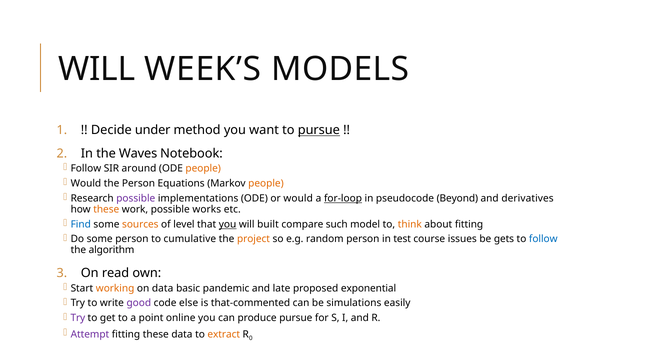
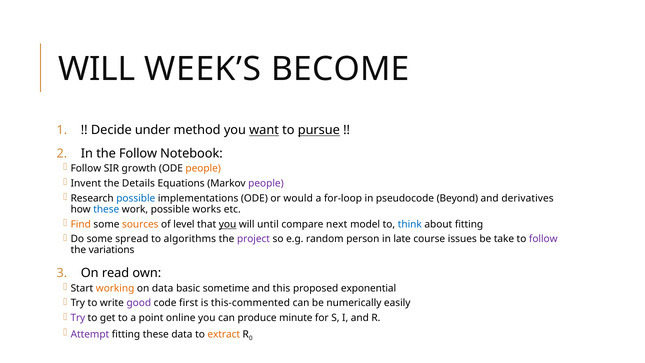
MODELS: MODELS -> BECOME
want underline: none -> present
the Waves: Waves -> Follow
around: around -> growth
Would at (86, 183): Would -> Invent
the Person: Person -> Details
people at (266, 183) colour: orange -> purple
possible at (136, 198) colour: purple -> blue
for-loop underline: present -> none
these at (106, 209) colour: orange -> blue
Find colour: blue -> orange
built: built -> until
such: such -> next
think colour: orange -> blue
some person: person -> spread
cumulative: cumulative -> algorithms
project colour: orange -> purple
test: test -> late
gets: gets -> take
follow at (543, 239) colour: blue -> purple
algorithm: algorithm -> variations
pandemic: pandemic -> sometime
late: late -> this
else: else -> first
that-commented: that-commented -> this-commented
simulations: simulations -> numerically
produce pursue: pursue -> minute
